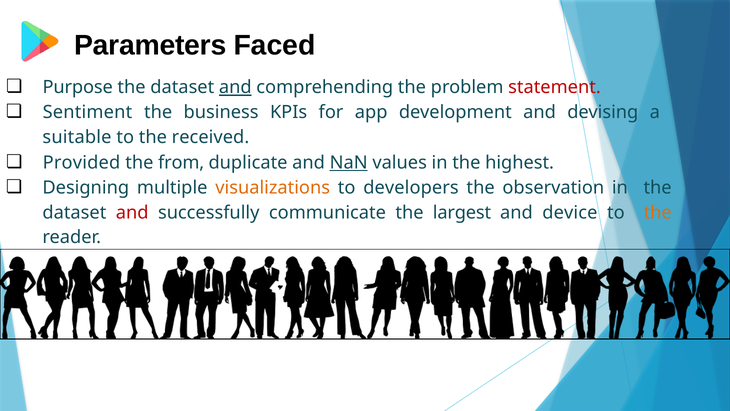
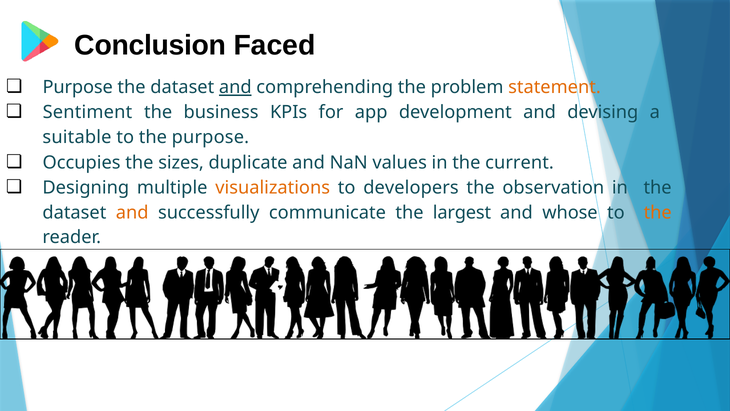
Parameters: Parameters -> Conclusion
statement colour: red -> orange
the received: received -> purpose
Provided: Provided -> Occupies
from: from -> sizes
NaN underline: present -> none
highest: highest -> current
and at (132, 212) colour: red -> orange
device: device -> whose
